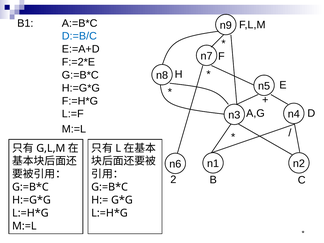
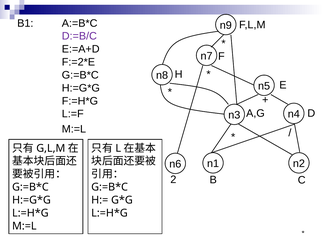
D:=B/C colour: blue -> purple
